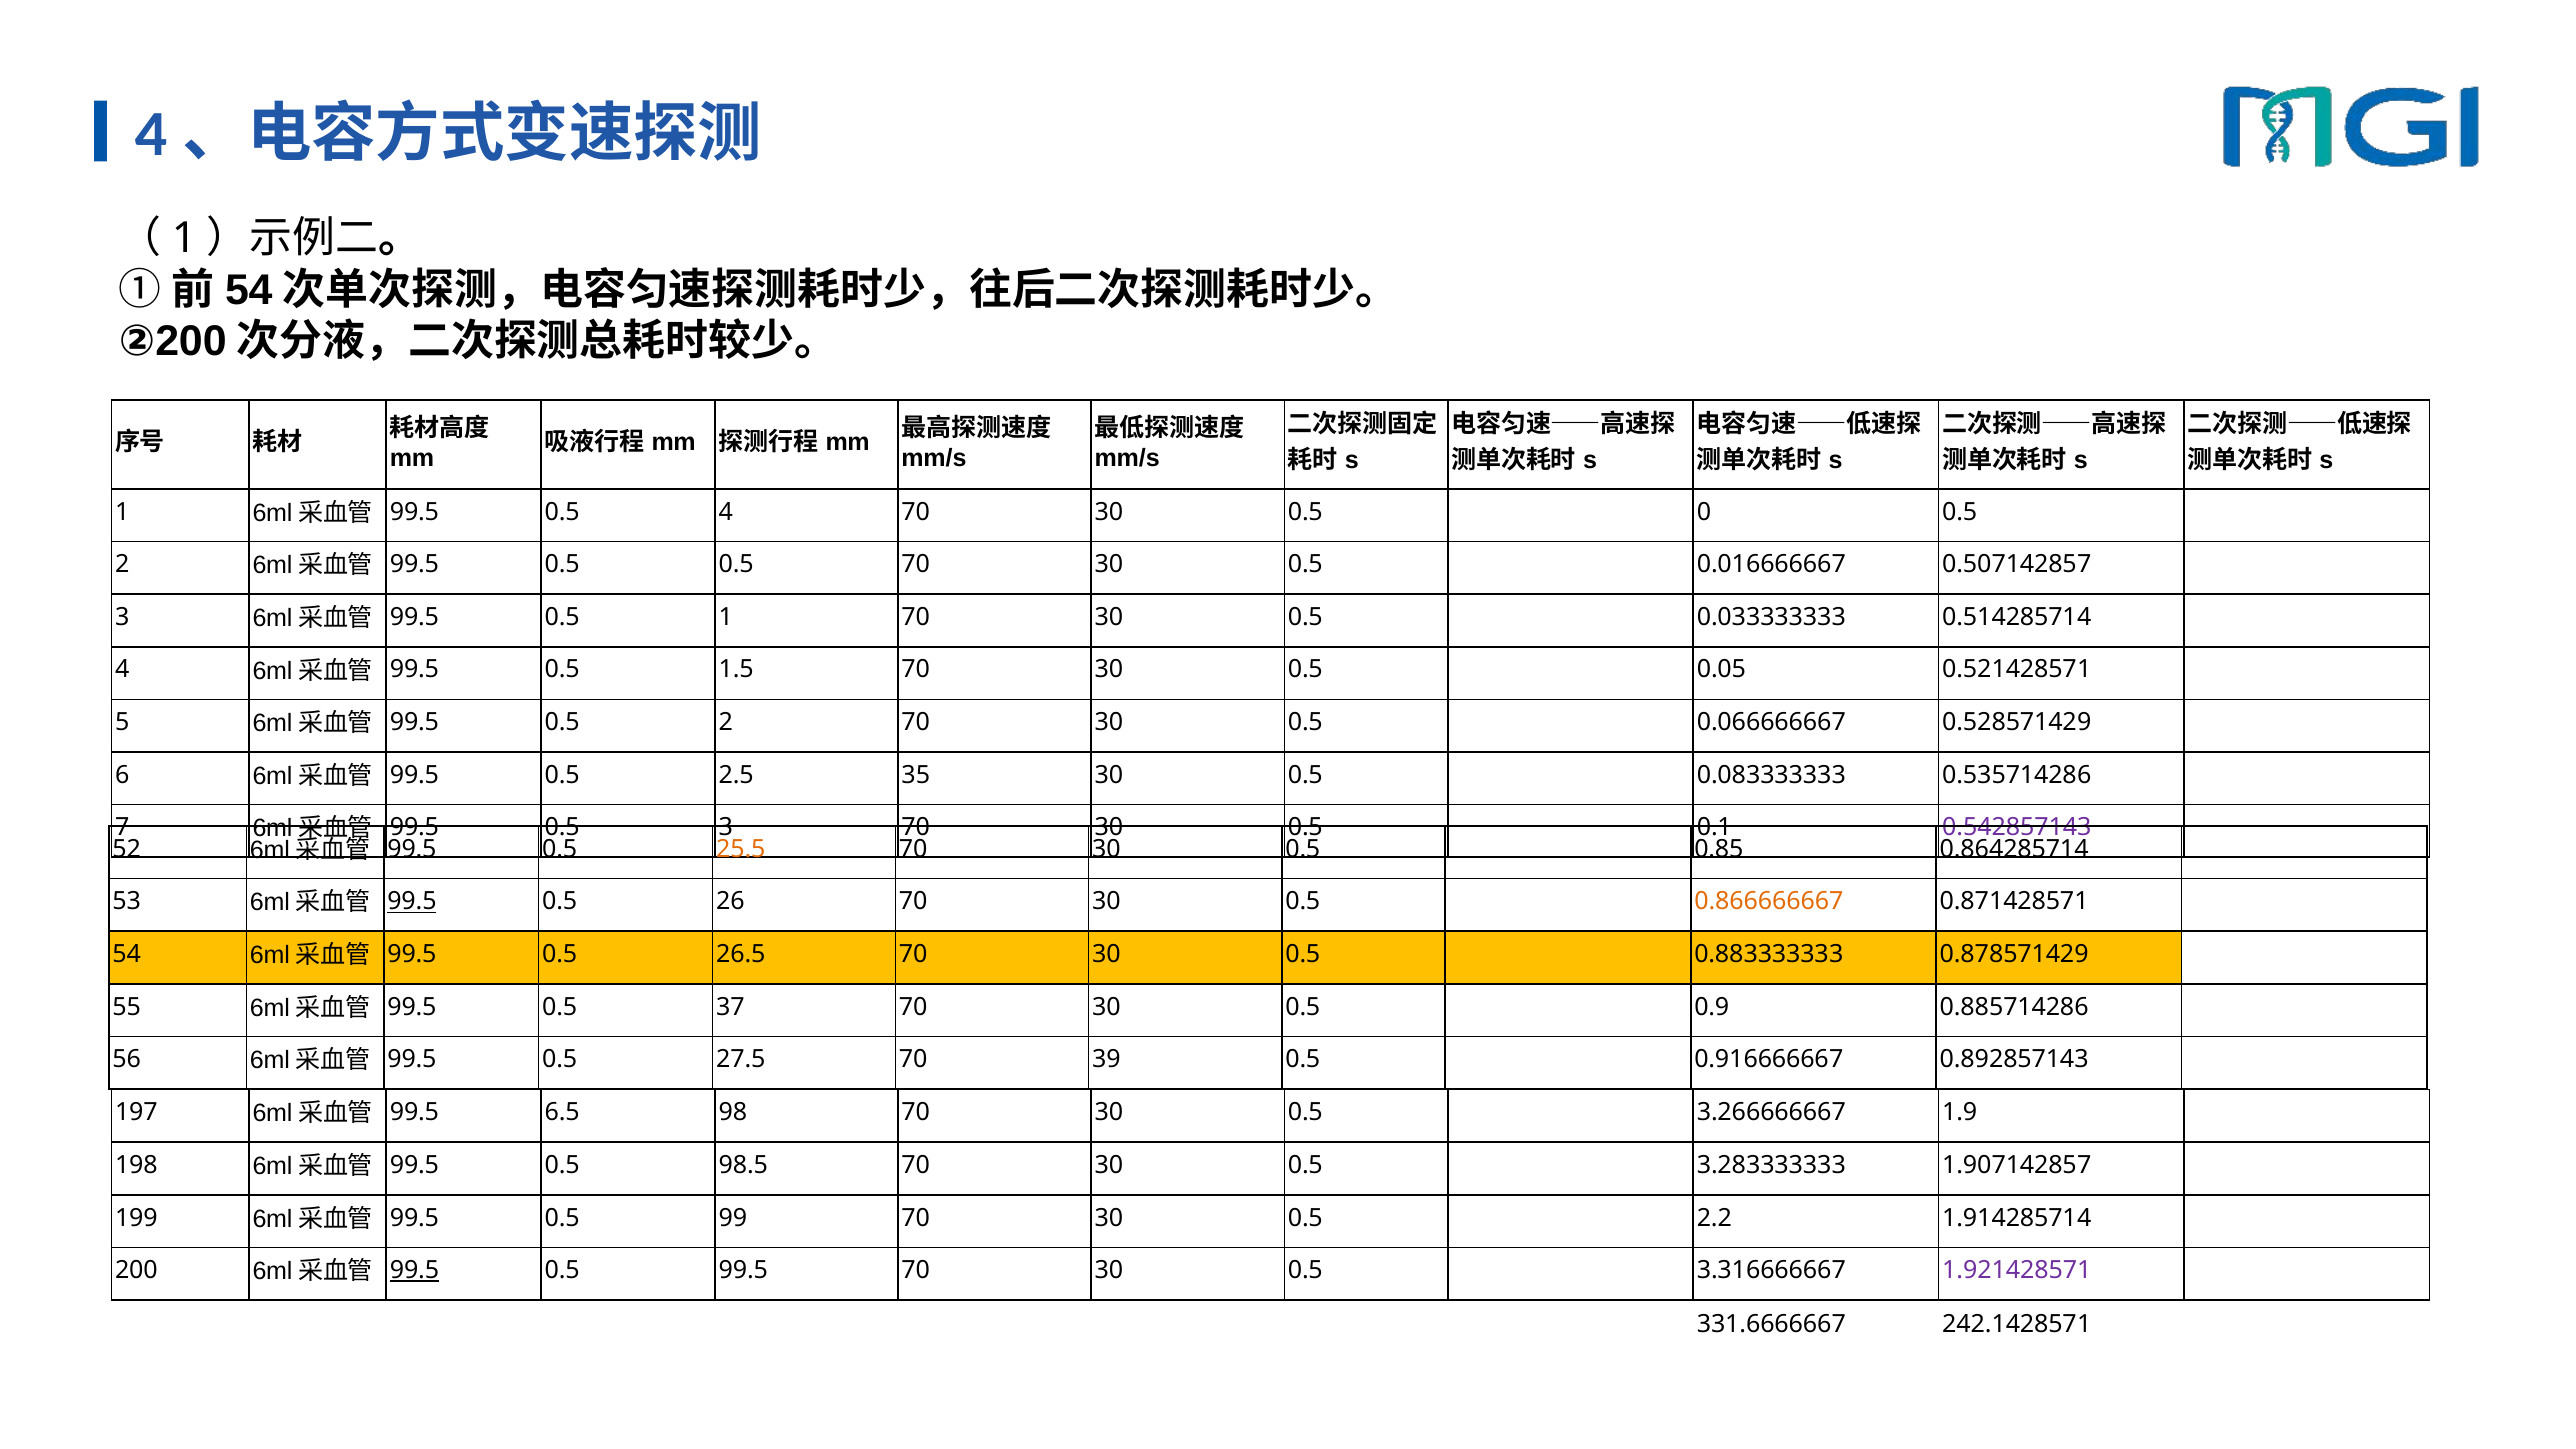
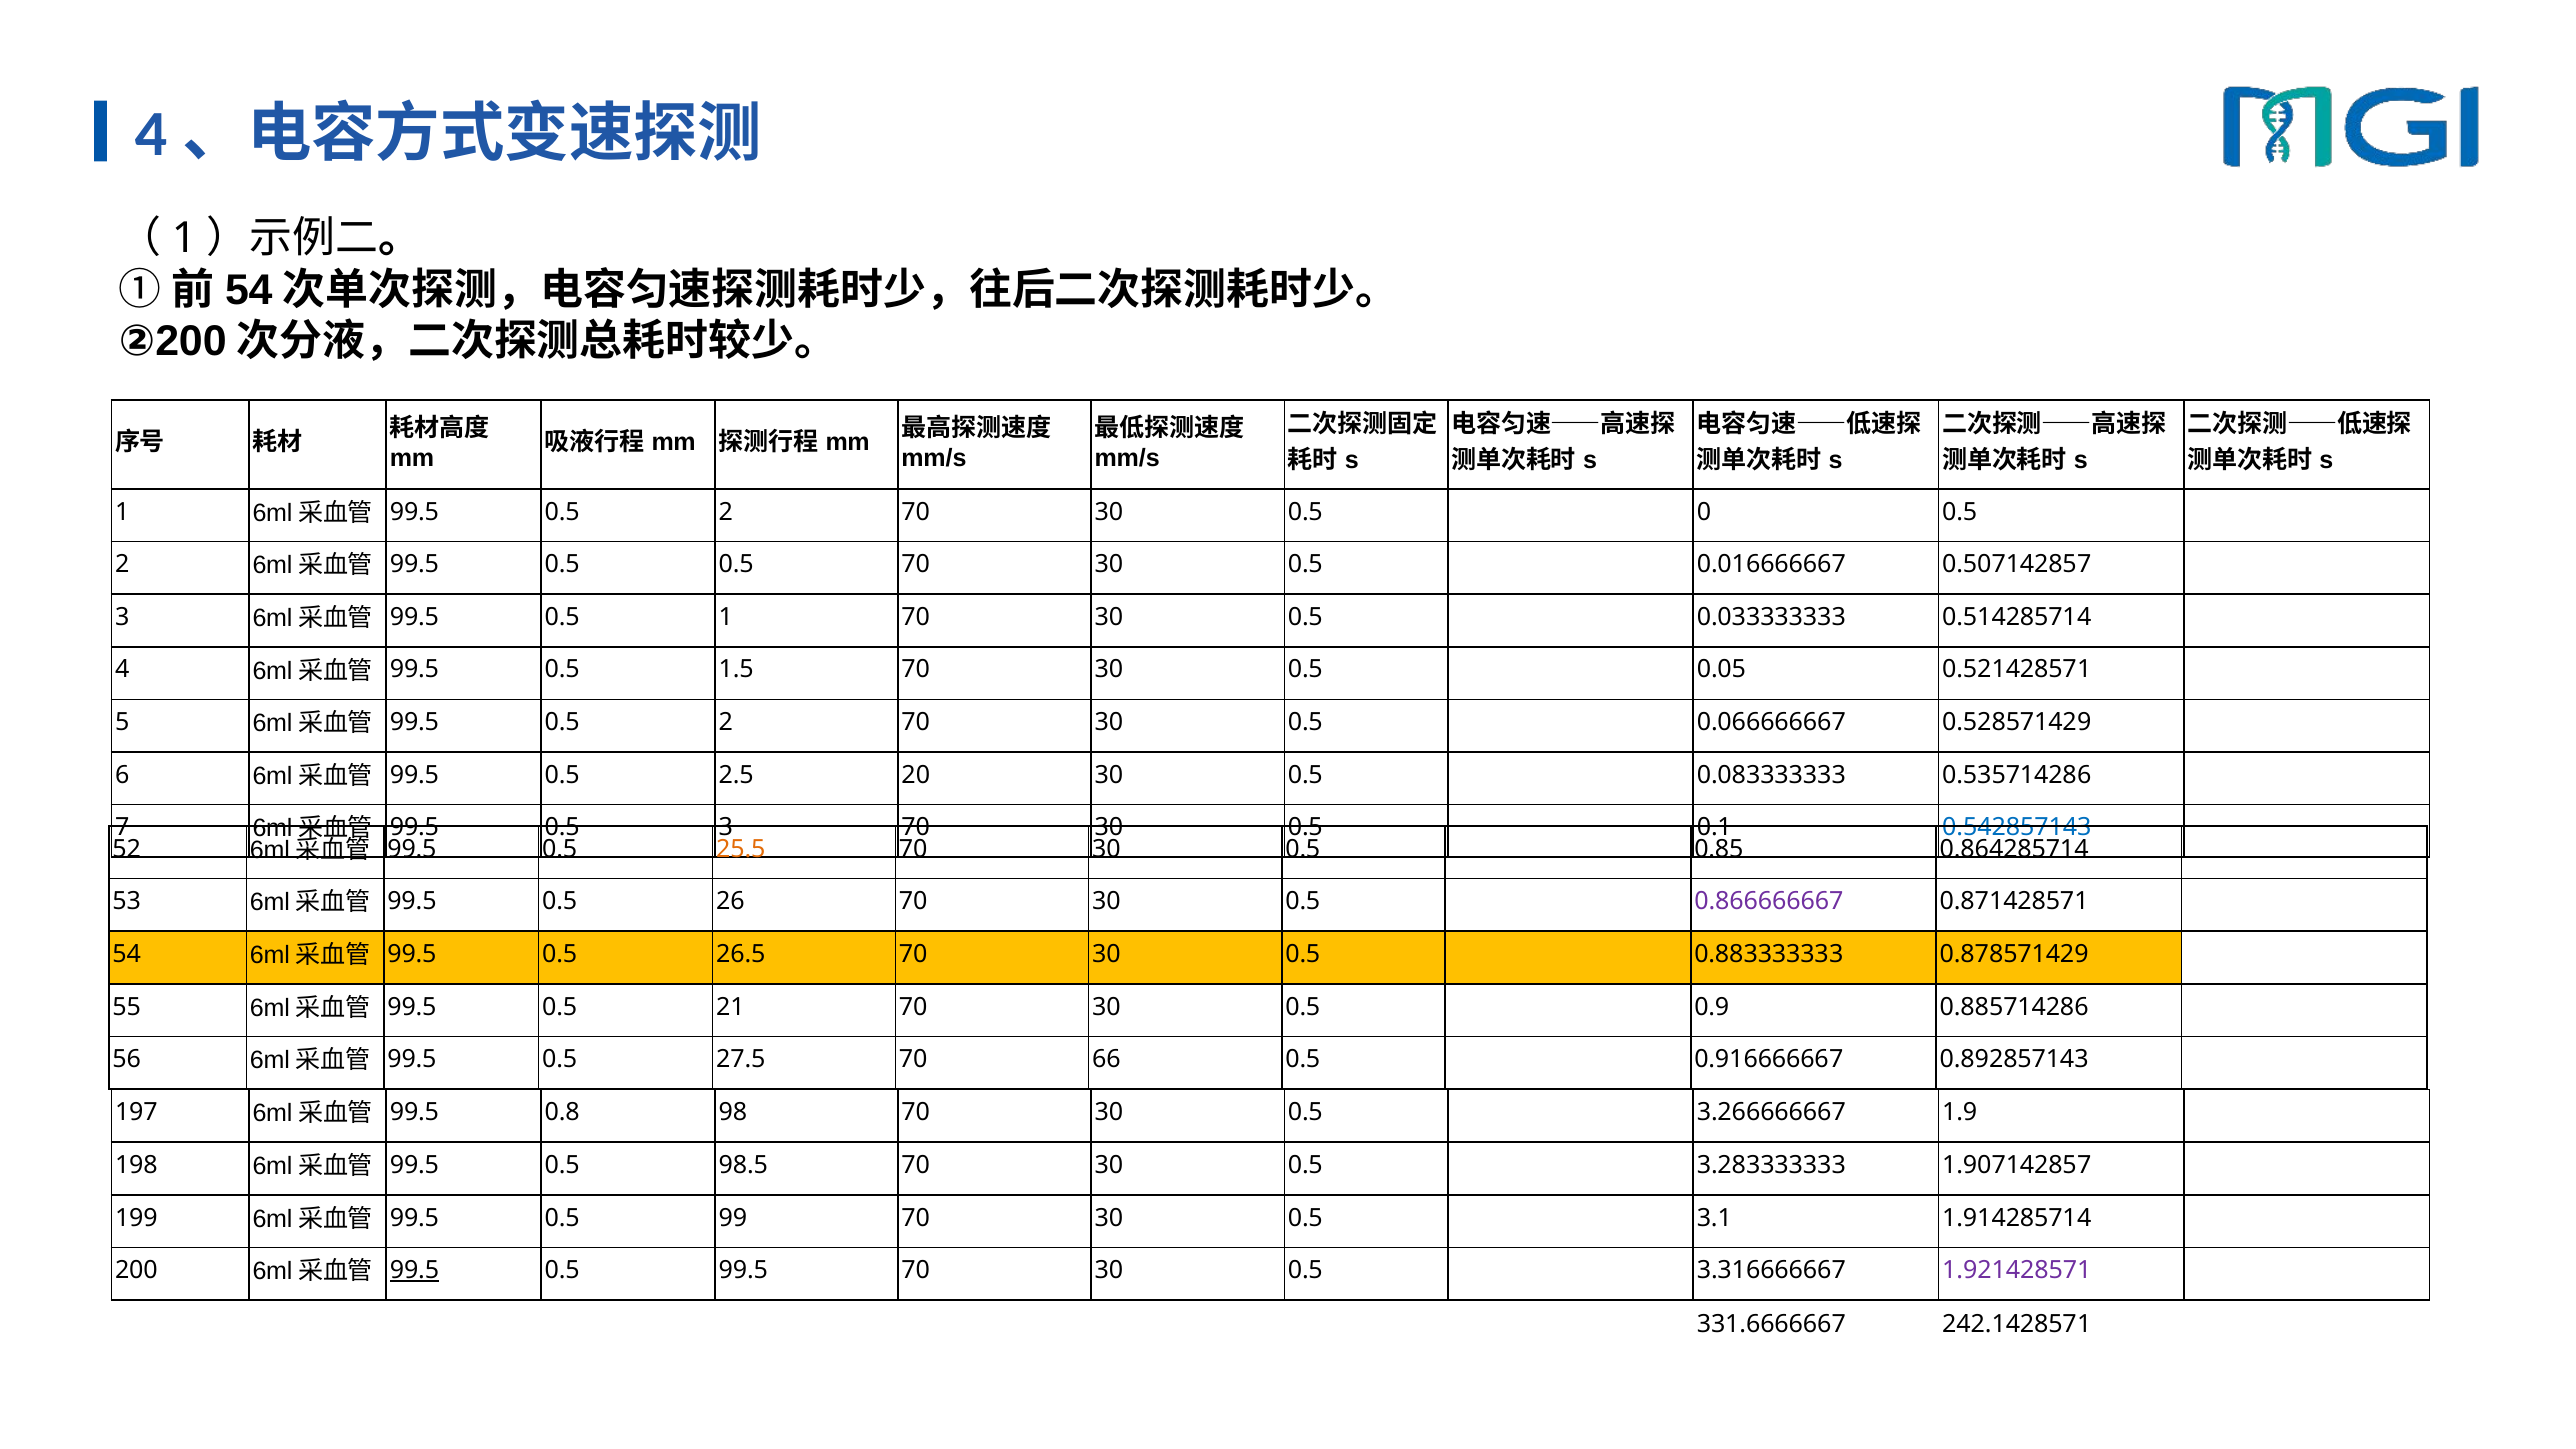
4 at (726, 512): 4 -> 2
35: 35 -> 20
0.542857143 colour: purple -> blue
99.5 at (412, 902) underline: present -> none
0.866666667 colour: orange -> purple
37: 37 -> 21
39: 39 -> 66
6.5: 6.5 -> 0.8
2.2: 2.2 -> 3.1
